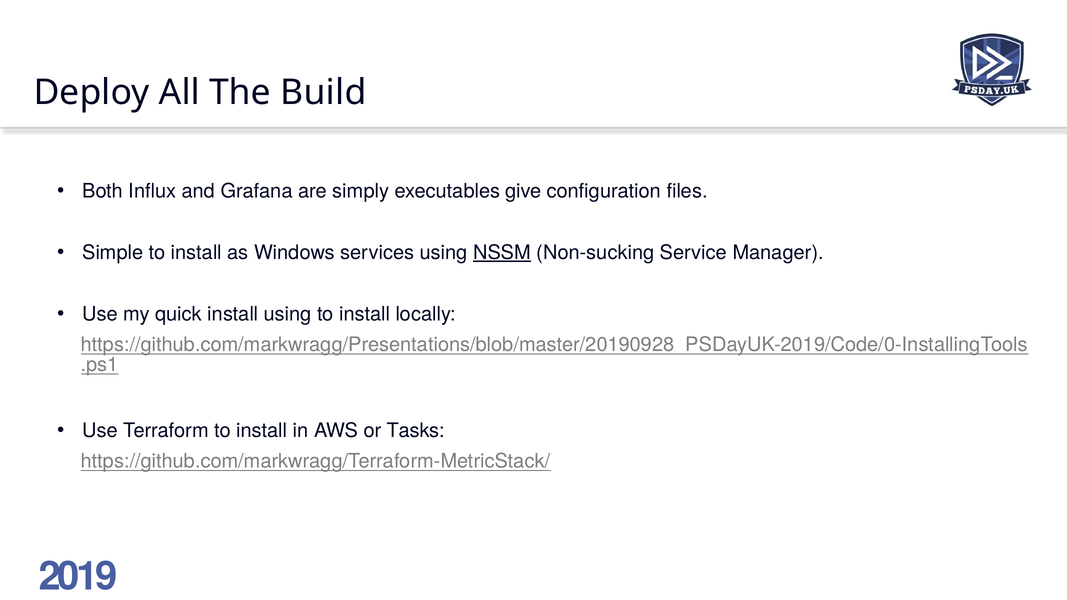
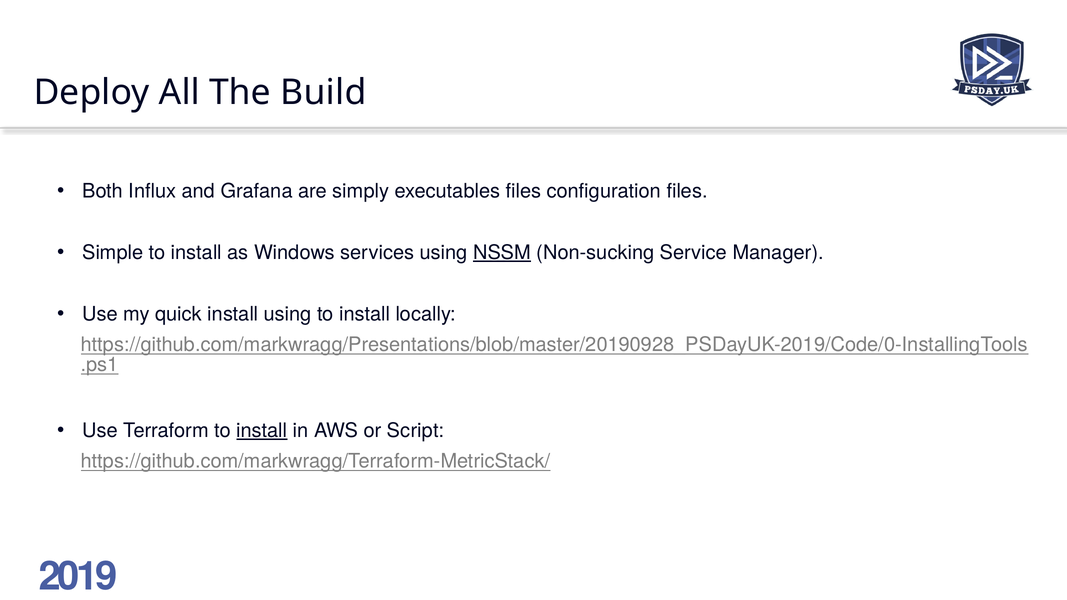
executables give: give -> files
install at (262, 431) underline: none -> present
Tasks: Tasks -> Script
